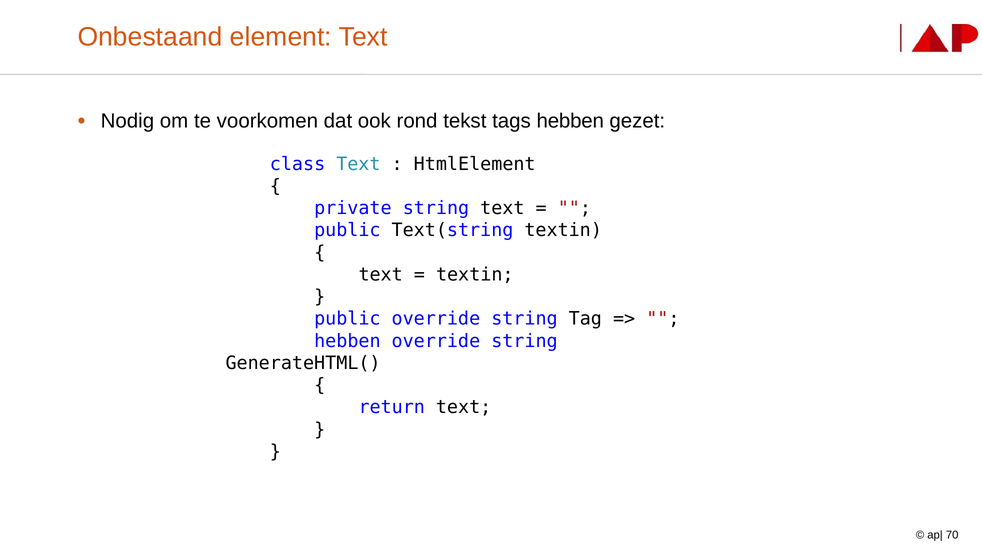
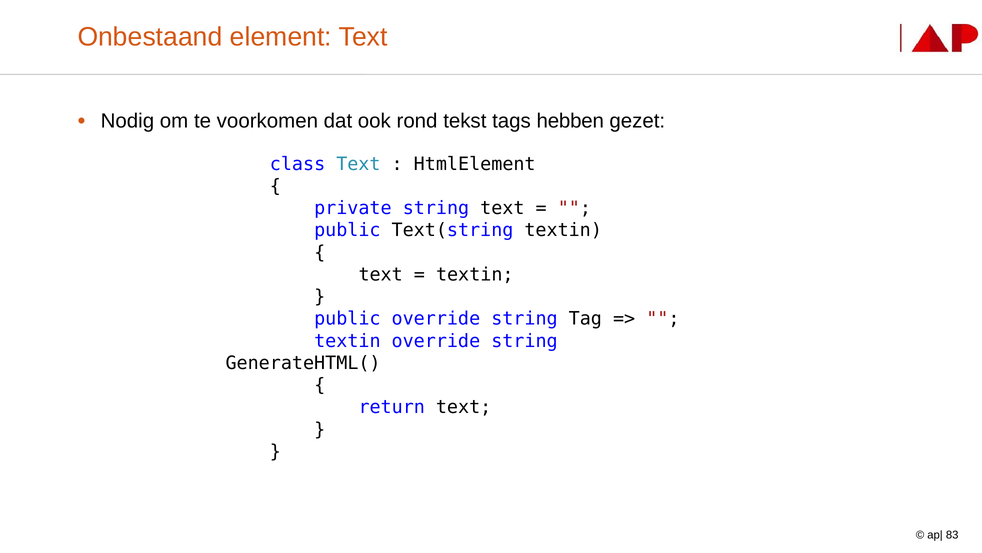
hebben at (347, 341): hebben -> textin
70: 70 -> 83
